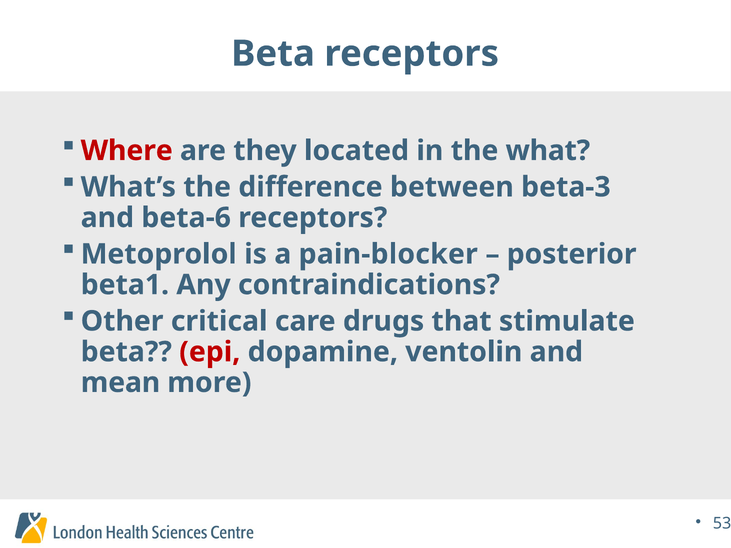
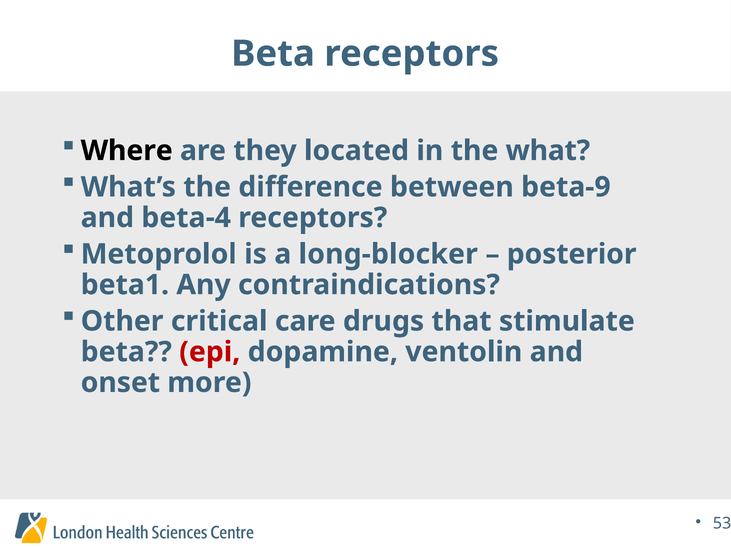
Where colour: red -> black
beta-3: beta-3 -> beta-9
beta-6: beta-6 -> beta-4
pain-blocker: pain-blocker -> long-blocker
mean: mean -> onset
